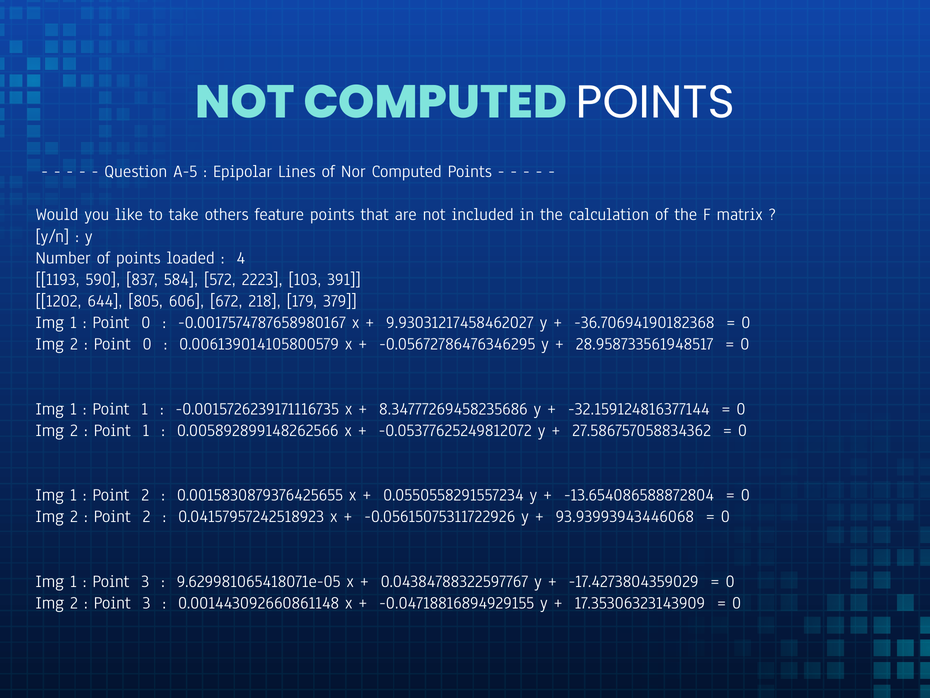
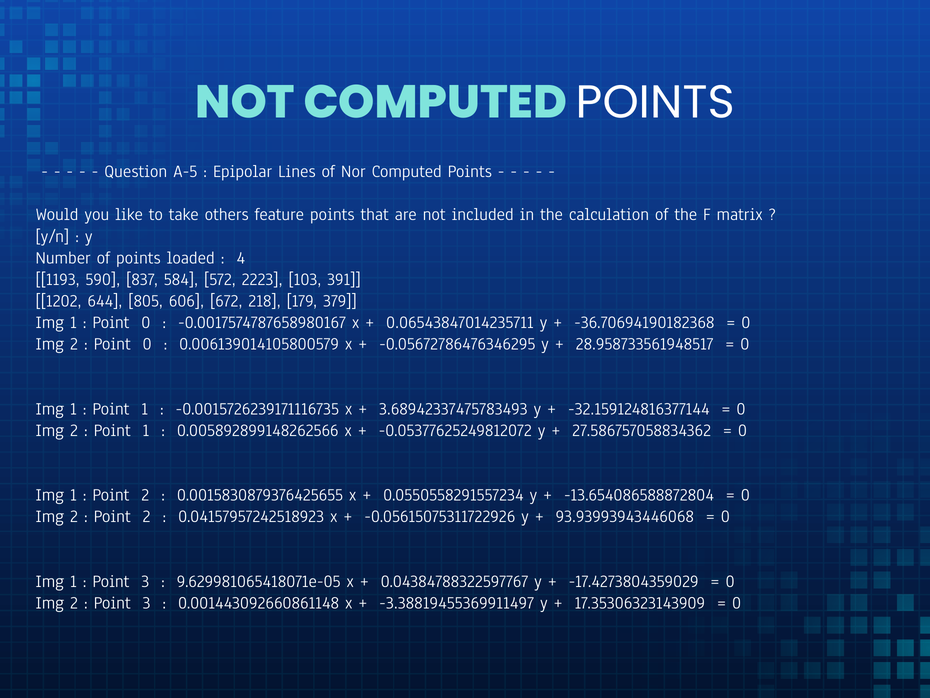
9.93031217458462027: 9.93031217458462027 -> 0.06543847014235711
8.34777269458235686: 8.34777269458235686 -> 3.68942337475783493
-0.04718816894929155: -0.04718816894929155 -> -3.38819455369911497
